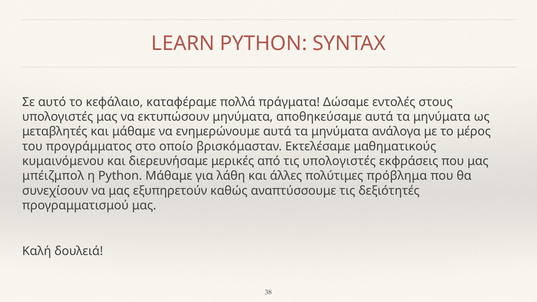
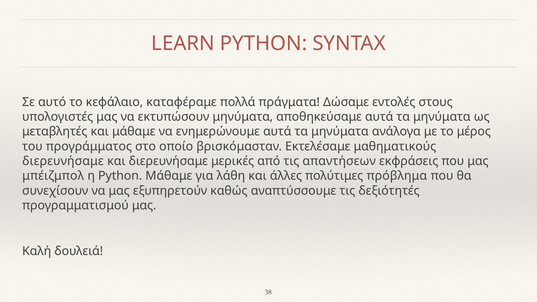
κυμαινόμενου at (63, 161): κυμαινόμενου -> διερευνήσαμε
τις υπολογιστές: υπολογιστές -> απαντήσεων
